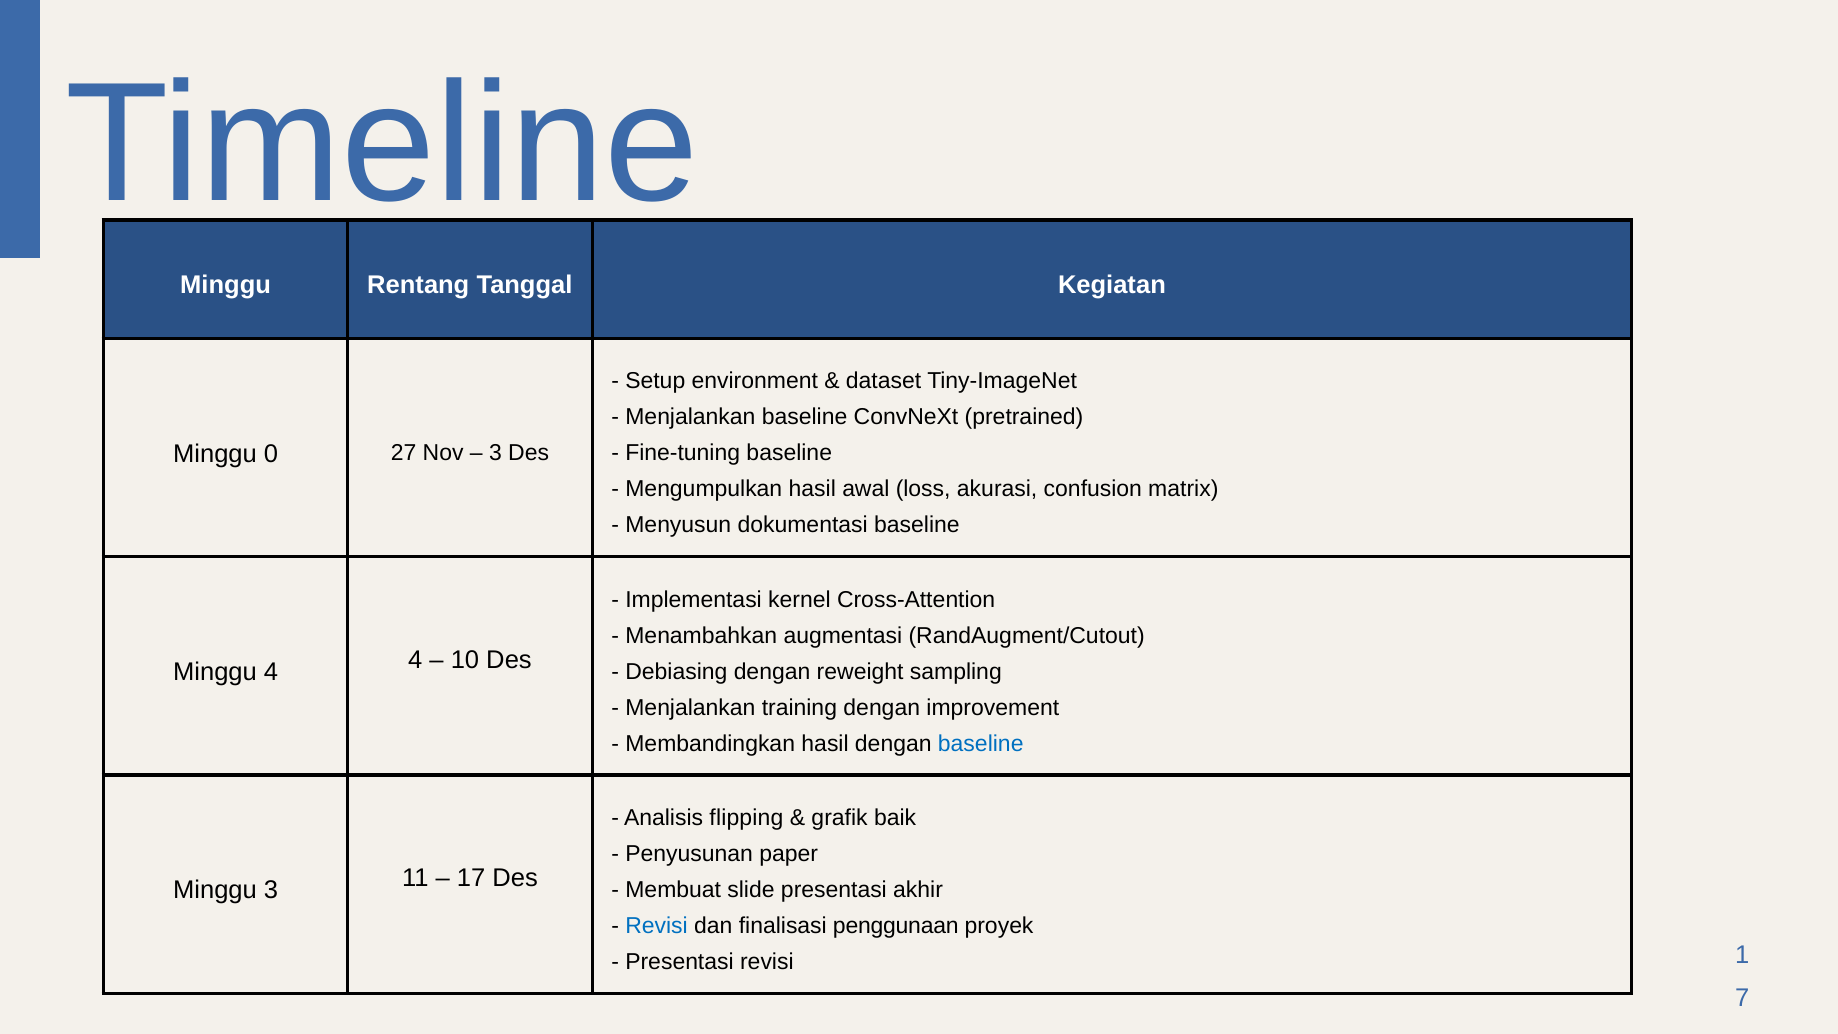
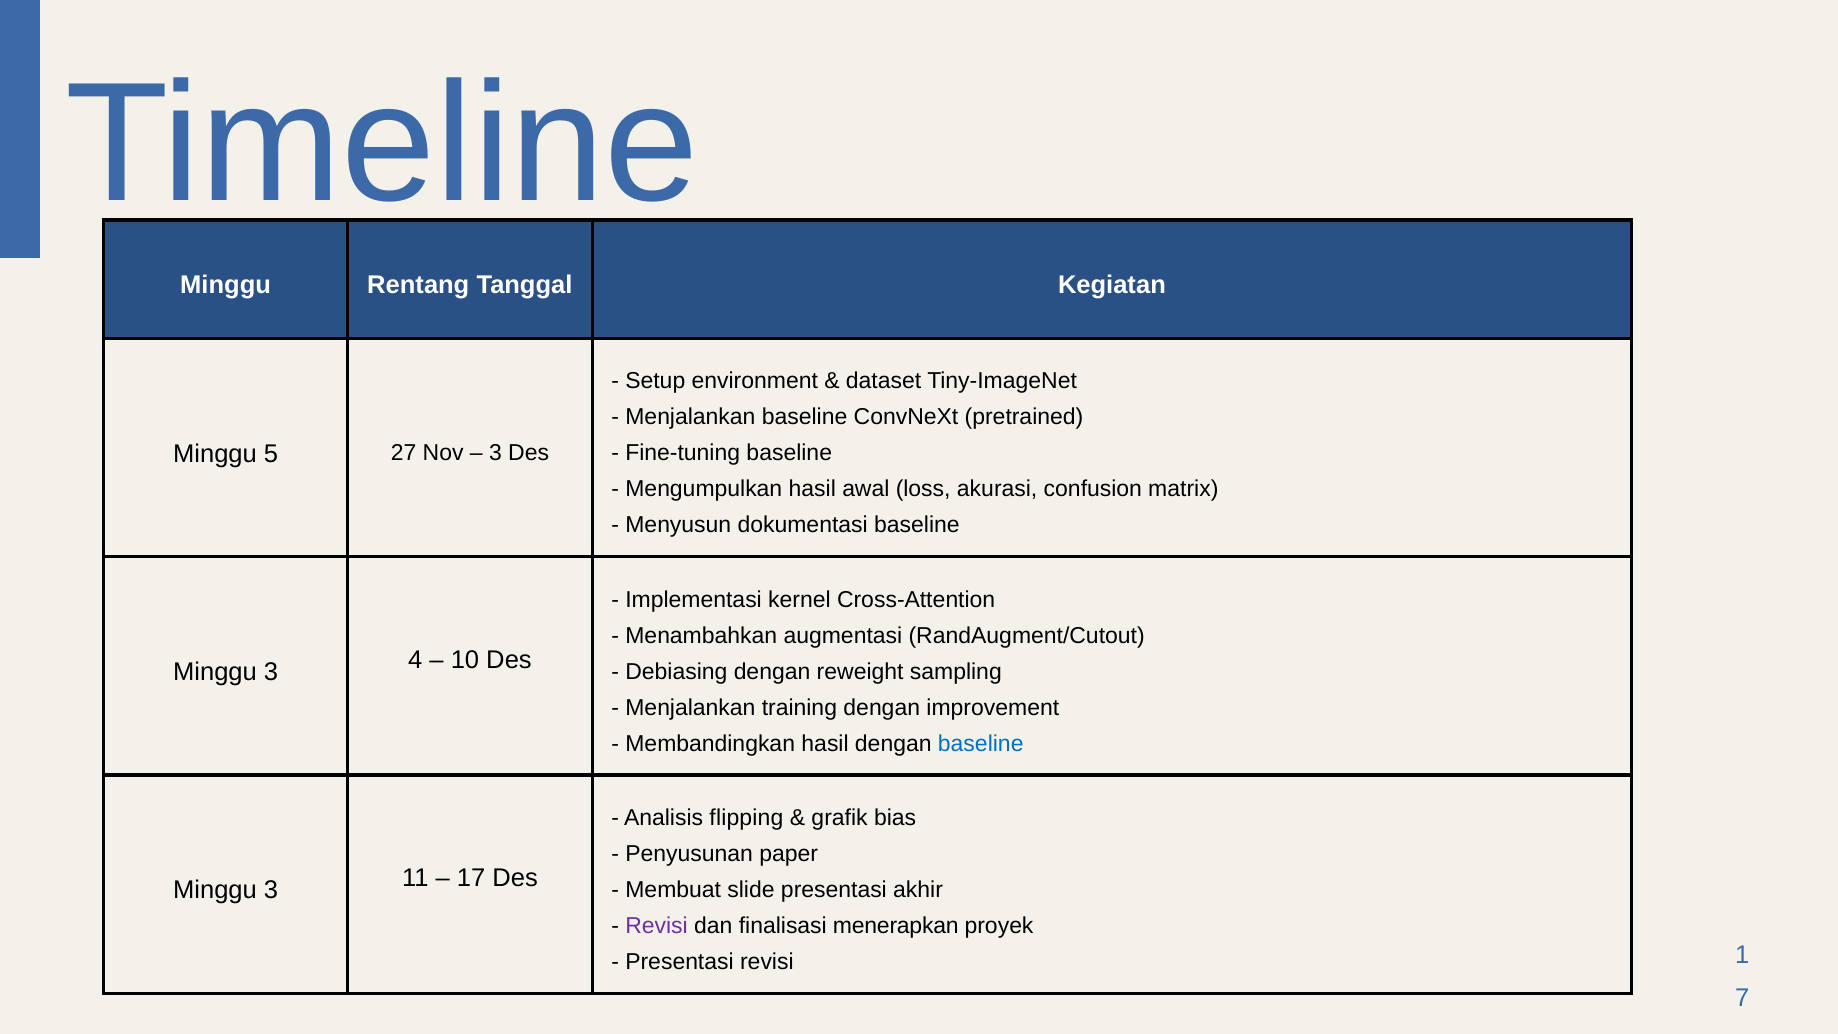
0: 0 -> 5
4 at (271, 672): 4 -> 3
baik: baik -> bias
Revisi at (657, 926) colour: blue -> purple
penggunaan: penggunaan -> menerapkan
